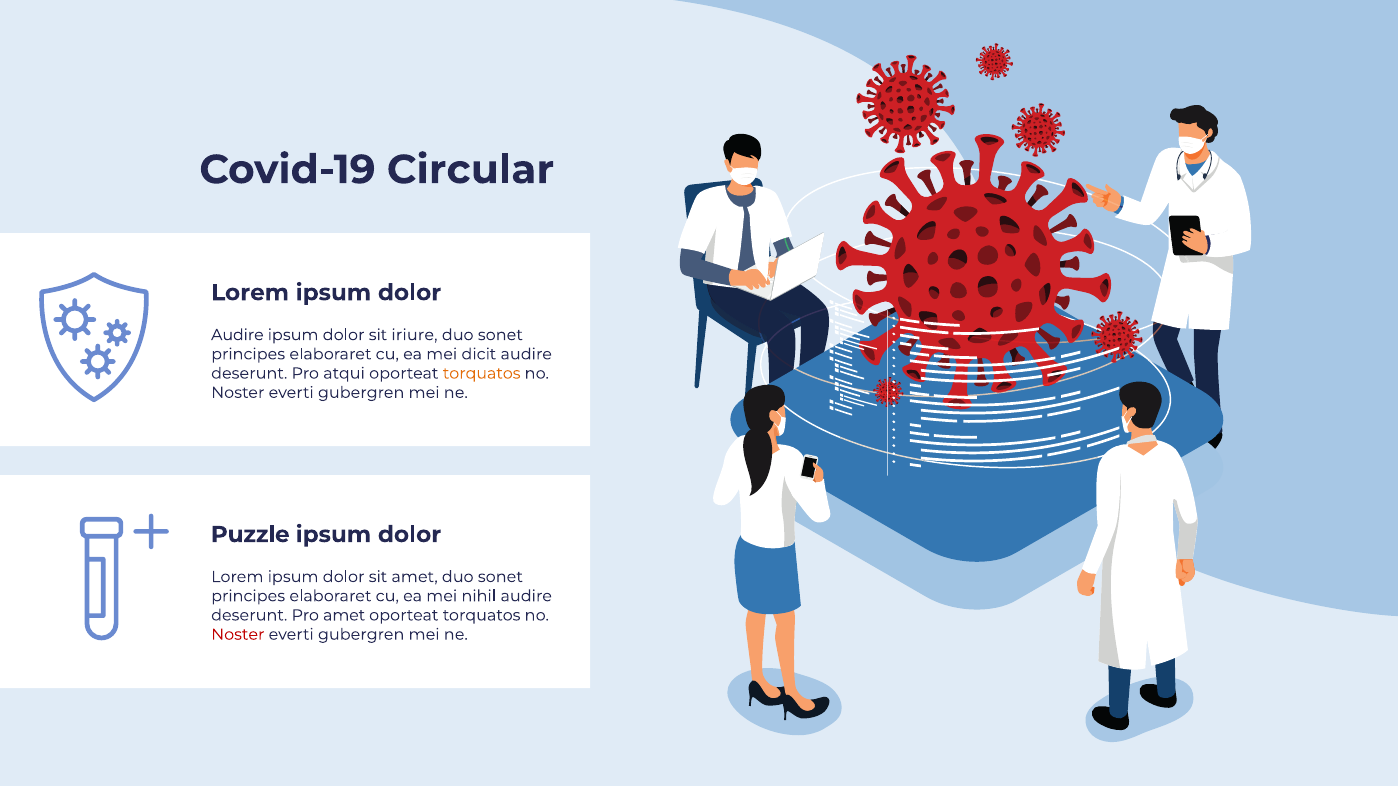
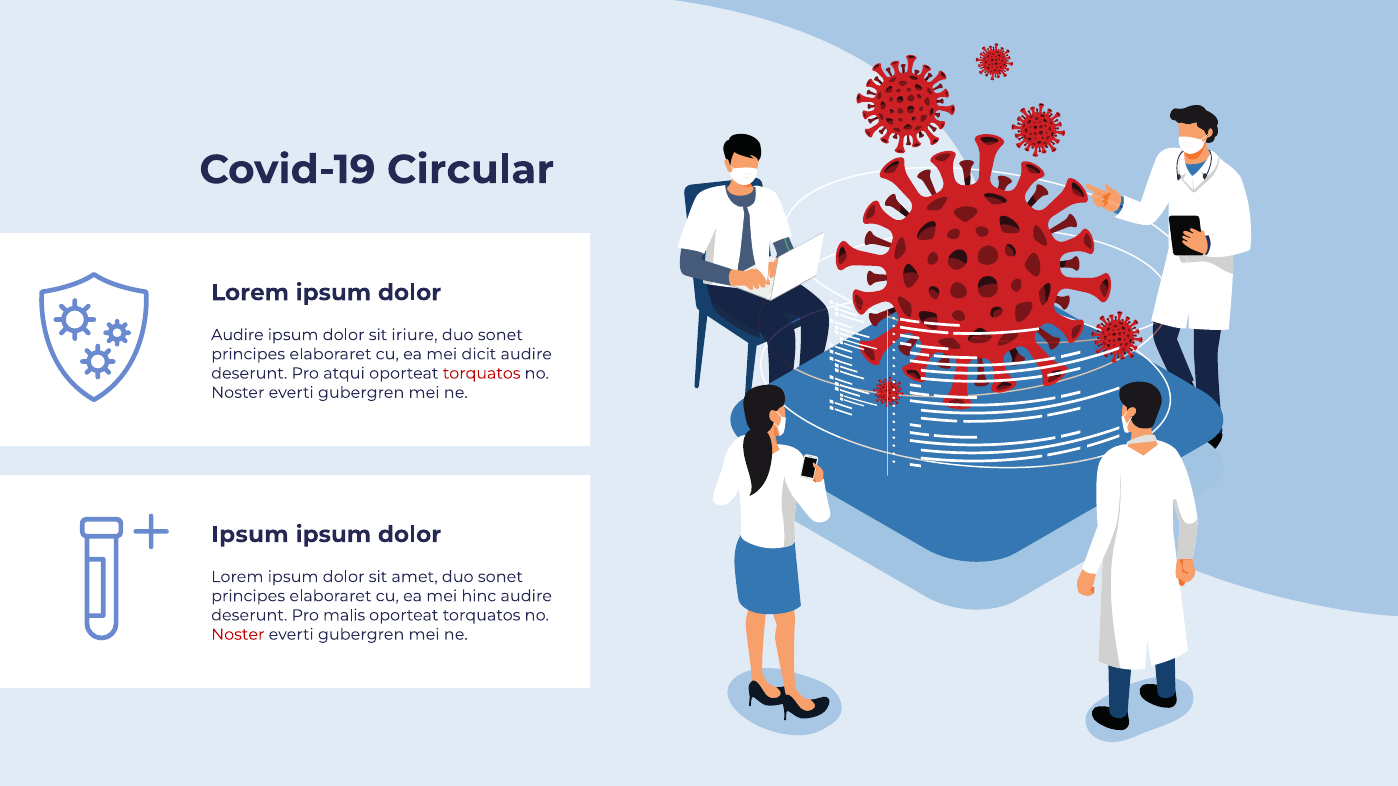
torquatos at (482, 374) colour: orange -> red
Puzzle at (250, 535): Puzzle -> Ipsum
nihil: nihil -> hinc
Pro amet: amet -> malis
